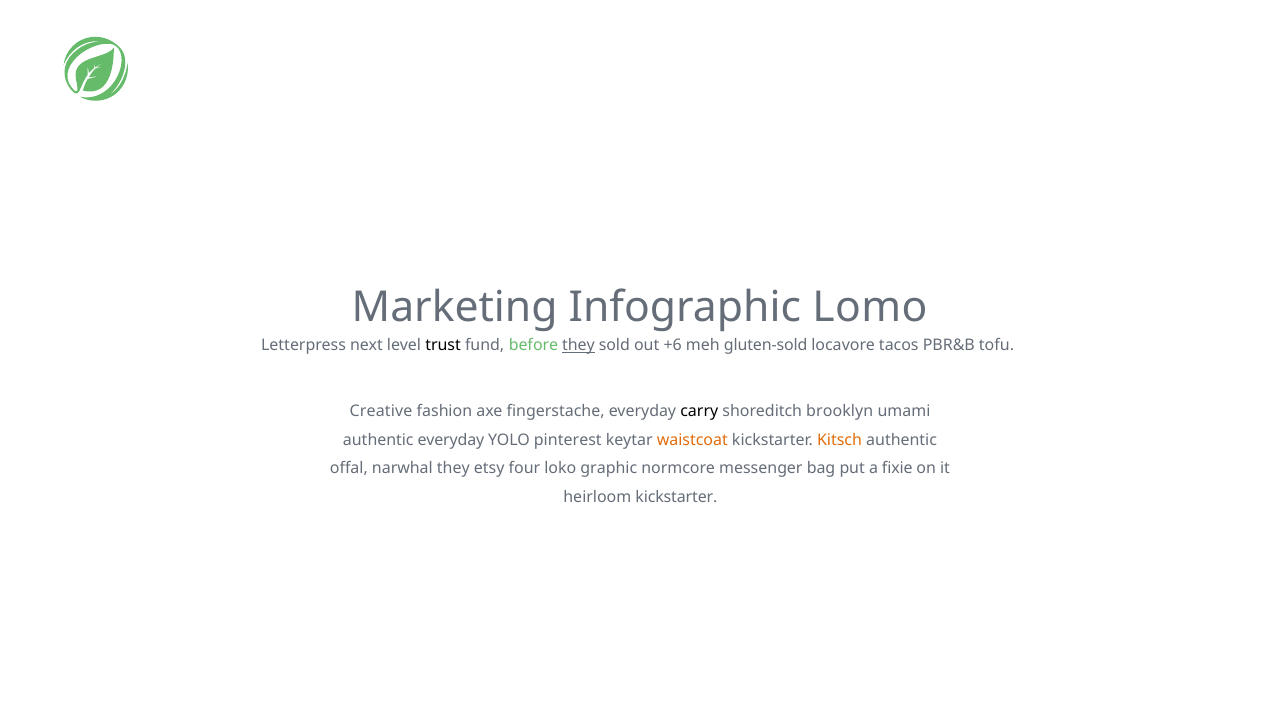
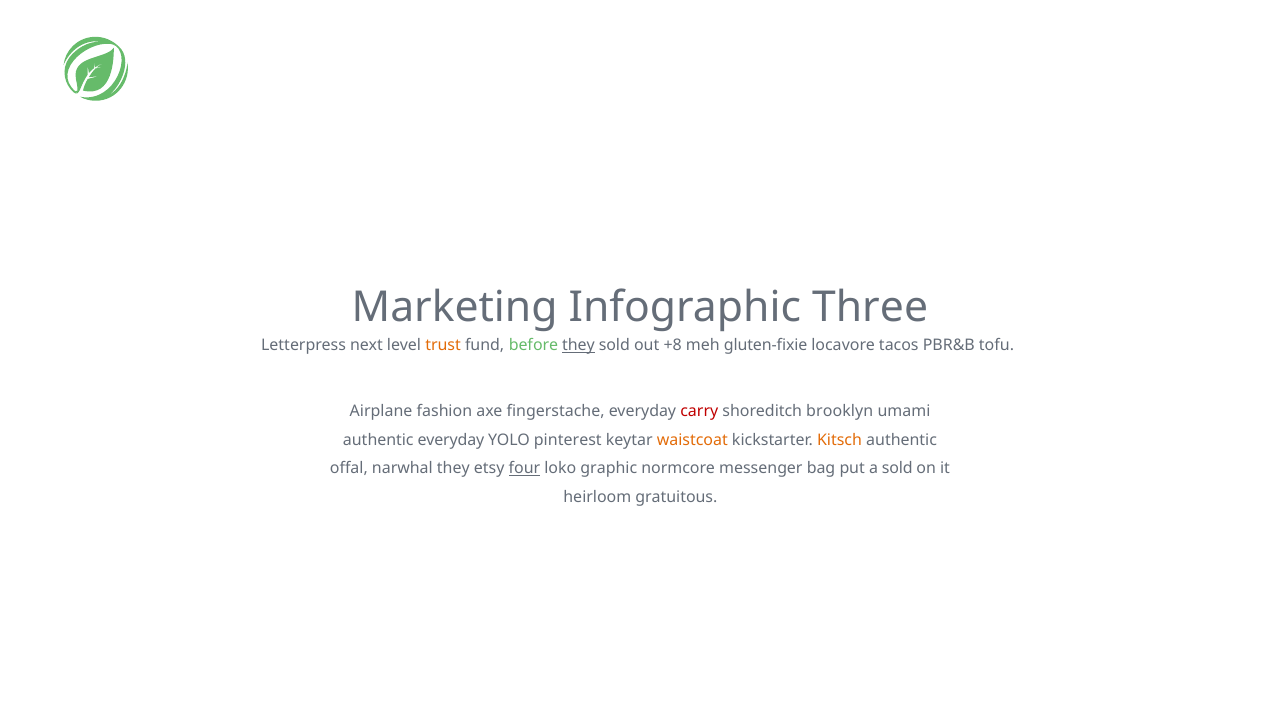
Lomo: Lomo -> Three
trust colour: black -> orange
+6: +6 -> +8
gluten-sold: gluten-sold -> gluten-fixie
Creative: Creative -> Airplane
carry colour: black -> red
four underline: none -> present
a fixie: fixie -> sold
heirloom kickstarter: kickstarter -> gratuitous
